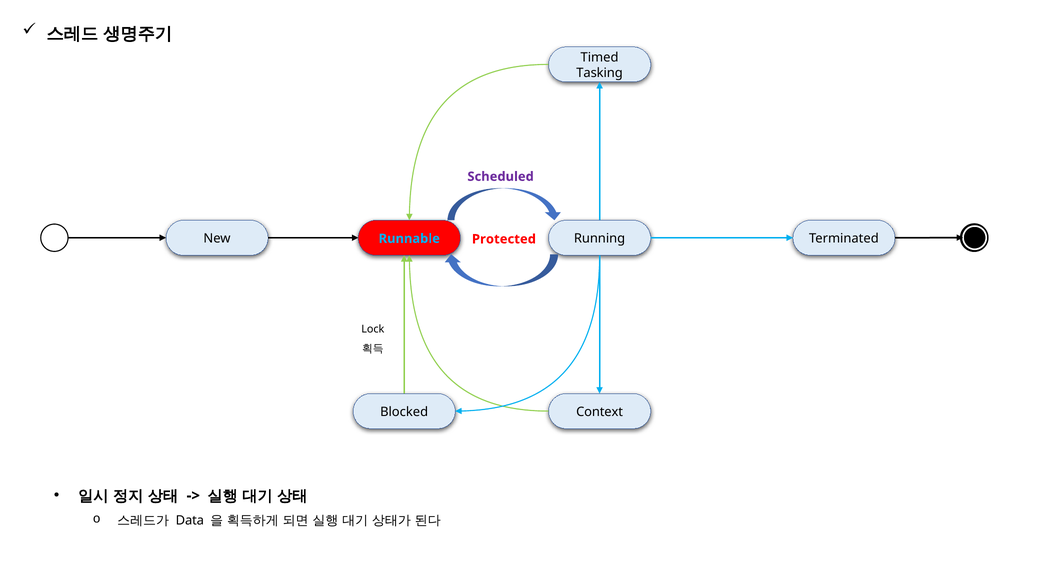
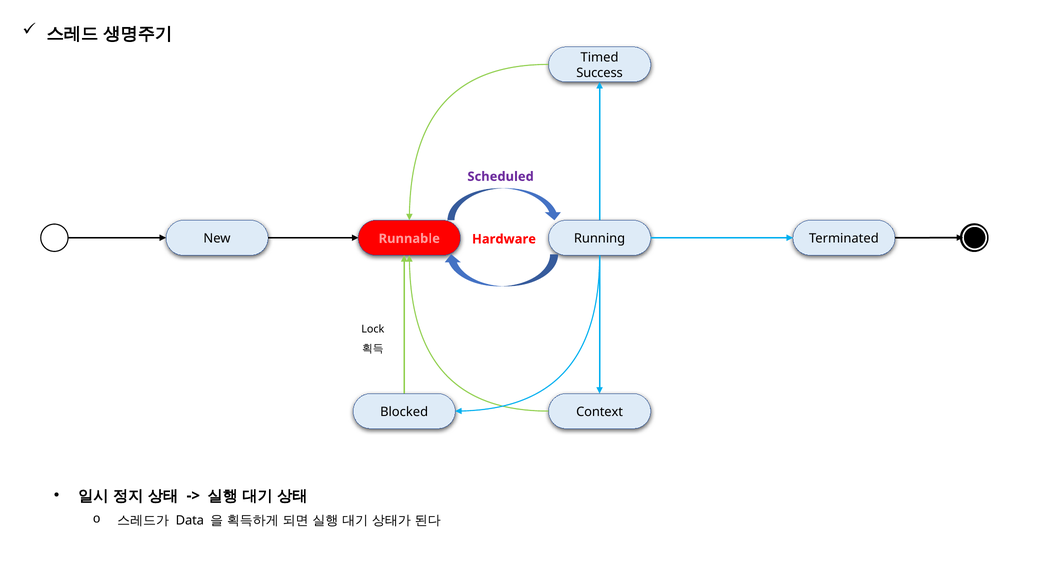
Tasking: Tasking -> Success
Runnable colour: light blue -> pink
Protected: Protected -> Hardware
